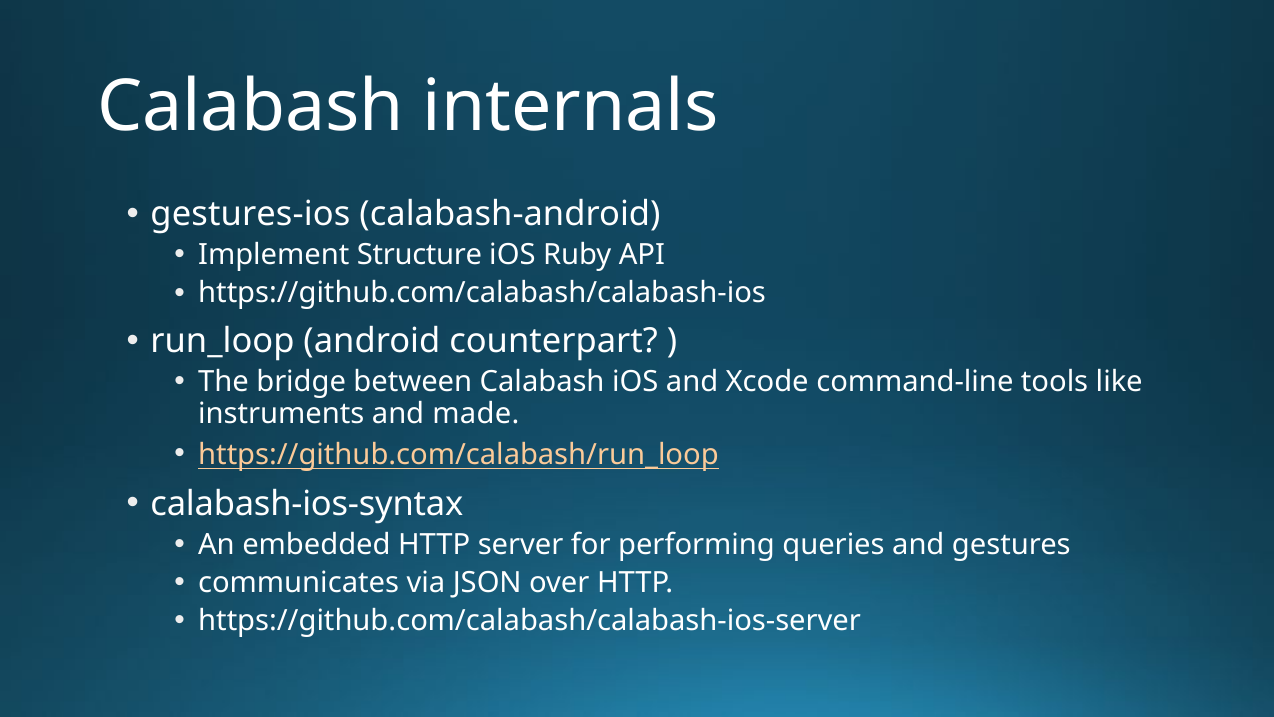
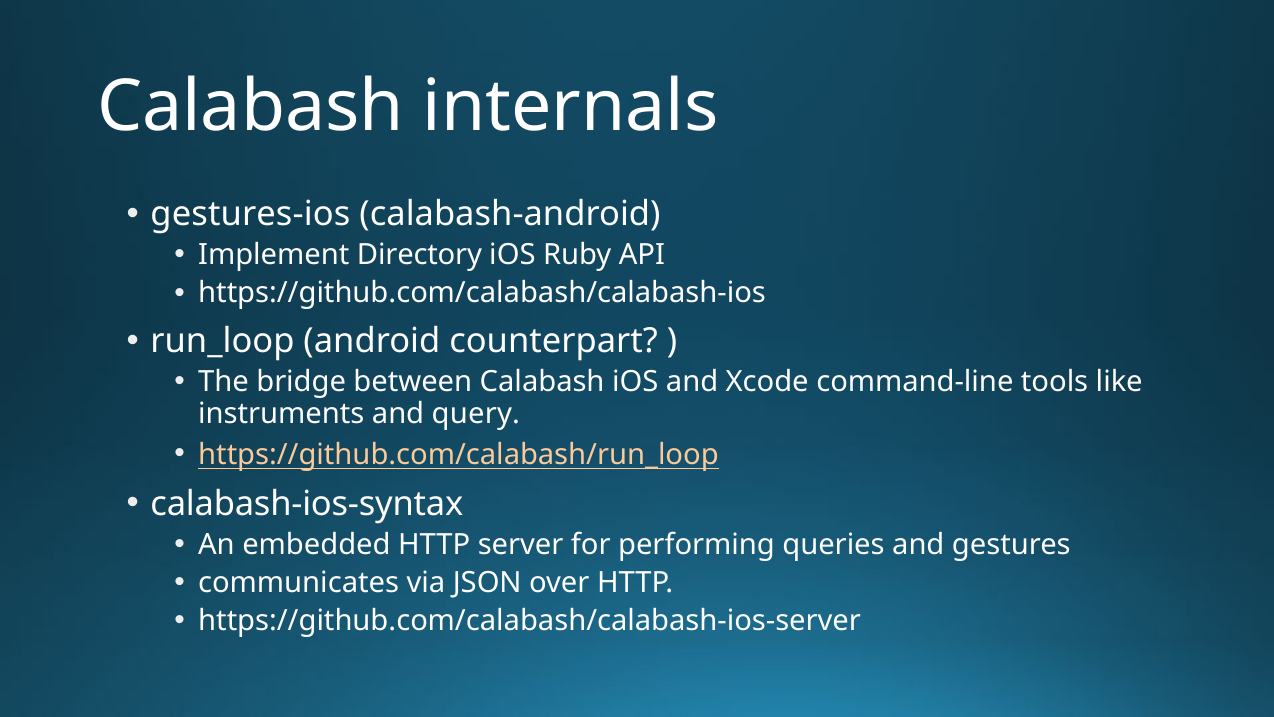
Structure: Structure -> Directory
made: made -> query
